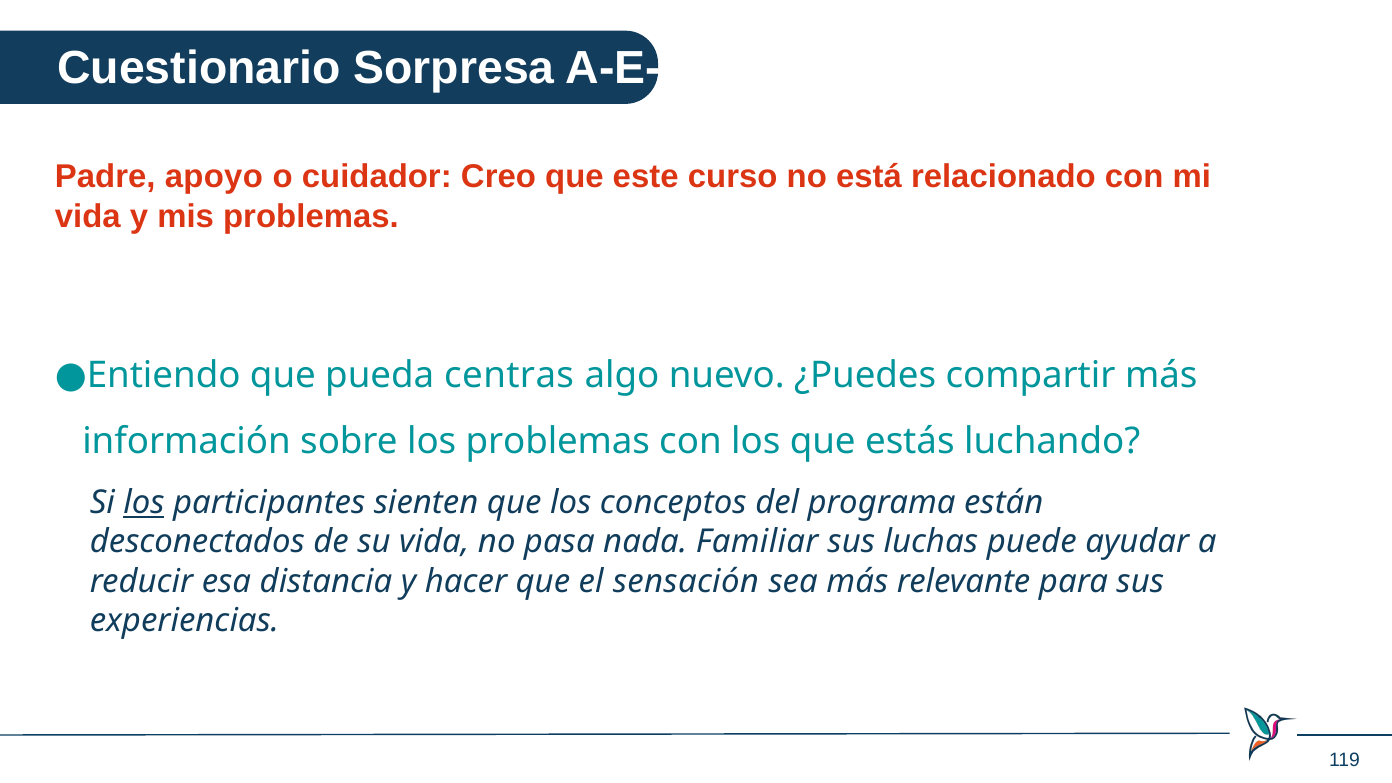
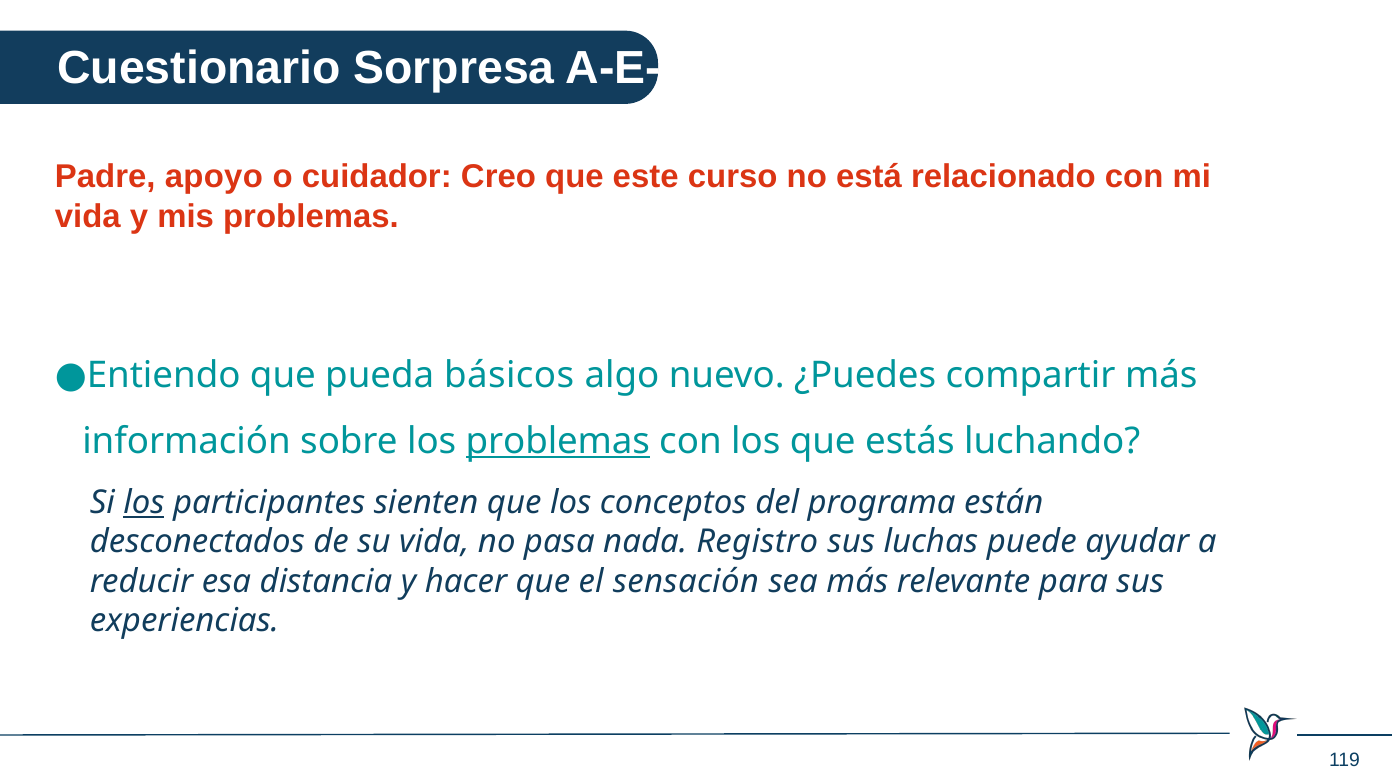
centras: centras -> básicos
problemas at (558, 442) underline: none -> present
Familiar: Familiar -> Registro
